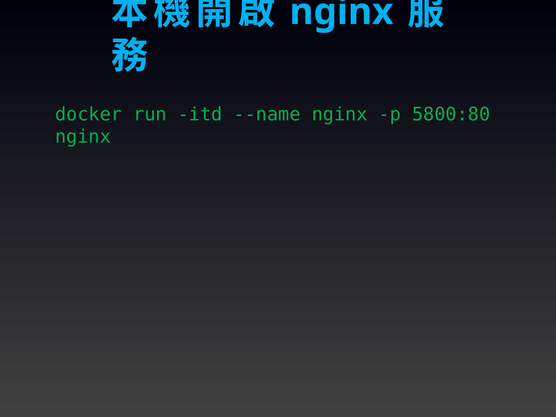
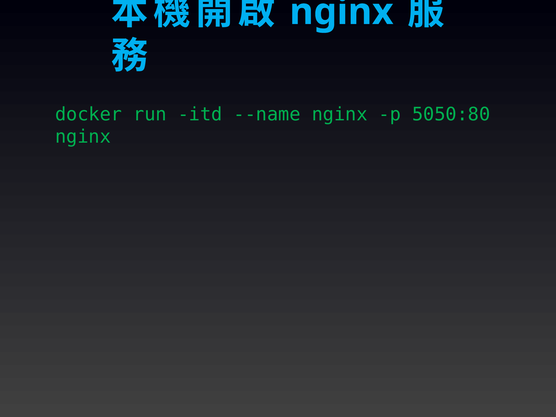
5800:80: 5800:80 -> 5050:80
